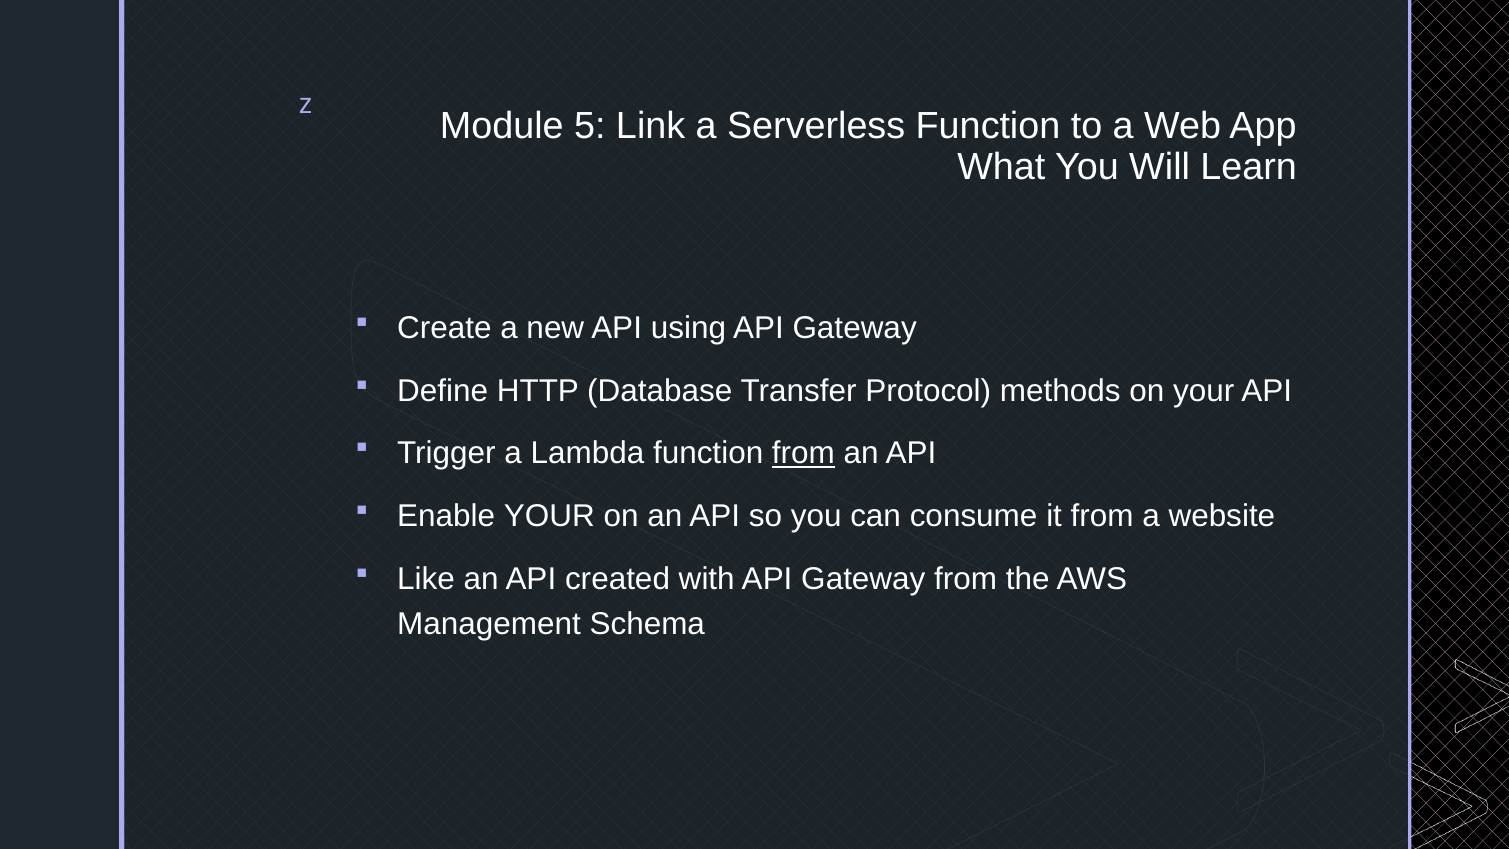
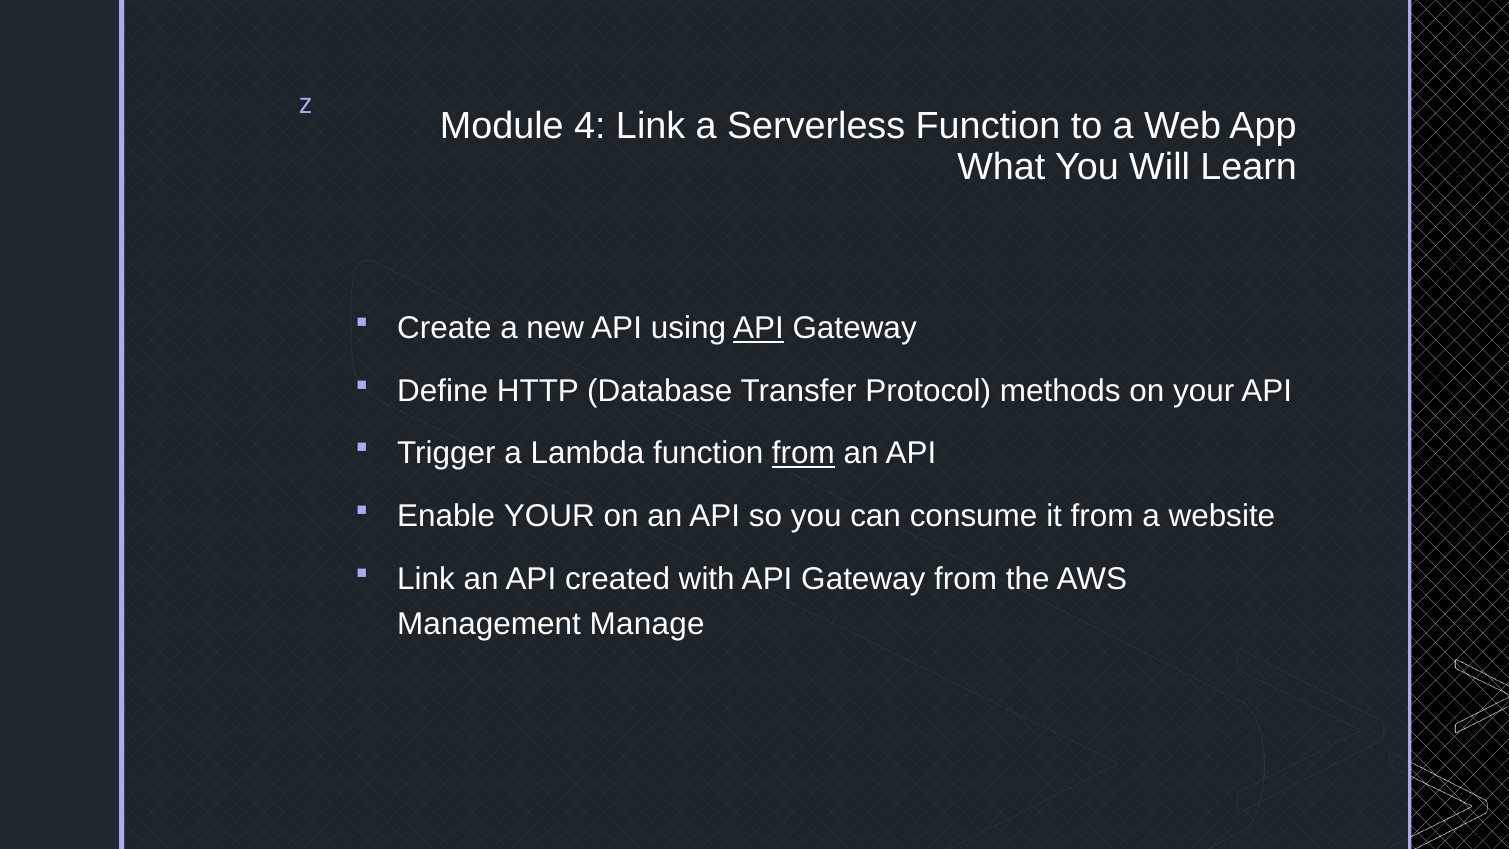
5: 5 -> 4
API at (758, 328) underline: none -> present
Like at (426, 579): Like -> Link
Schema: Schema -> Manage
